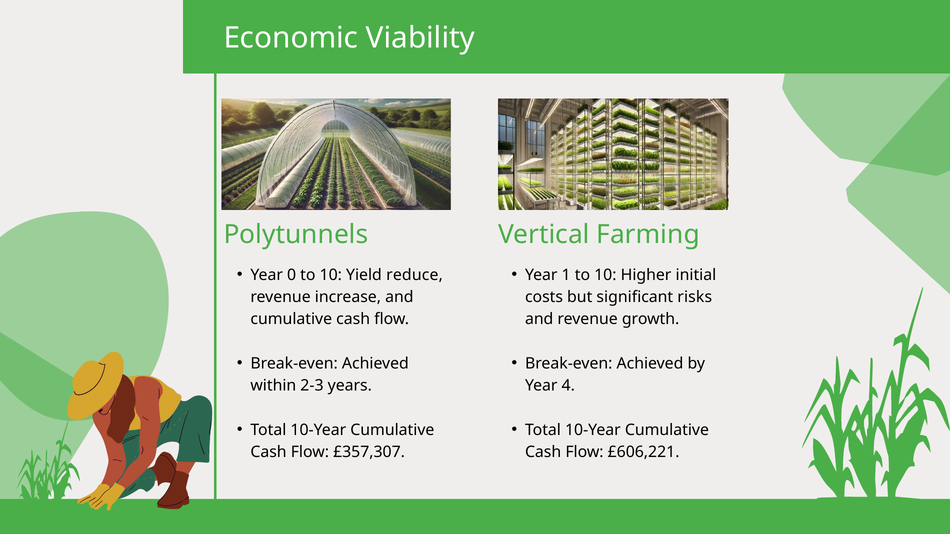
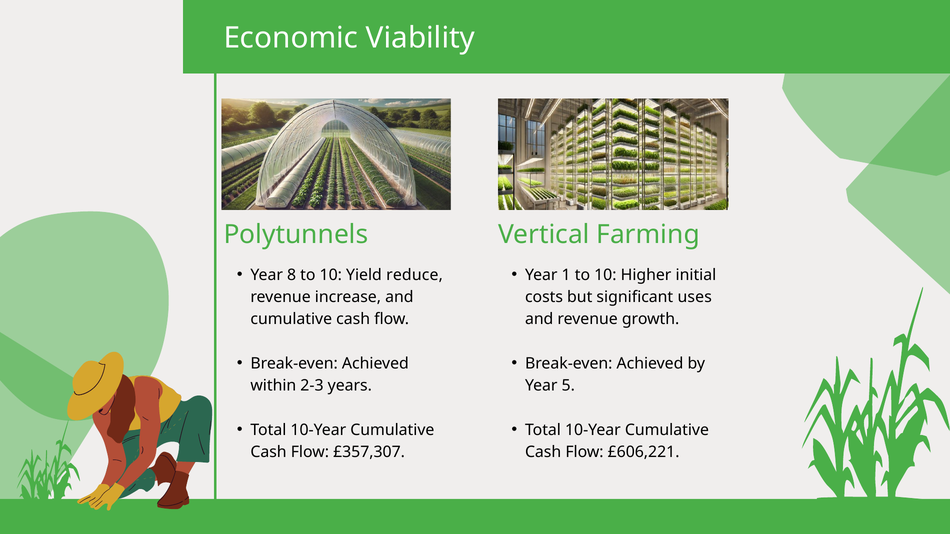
0: 0 -> 8
risks: risks -> uses
4: 4 -> 5
